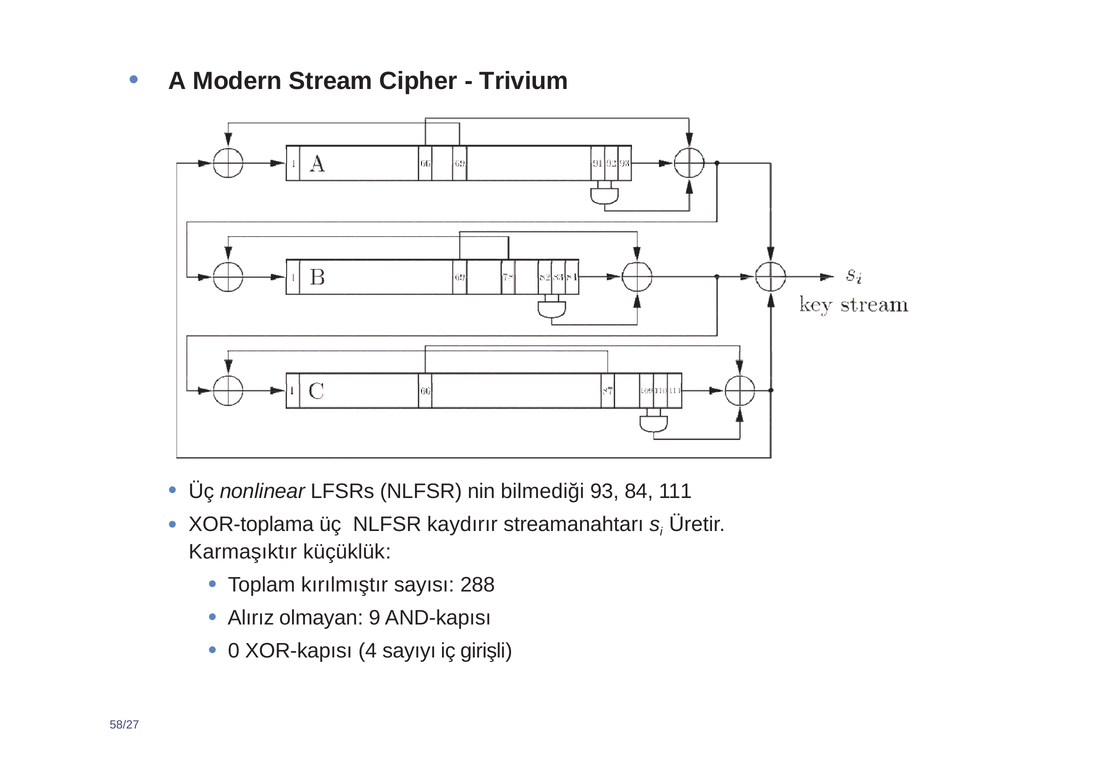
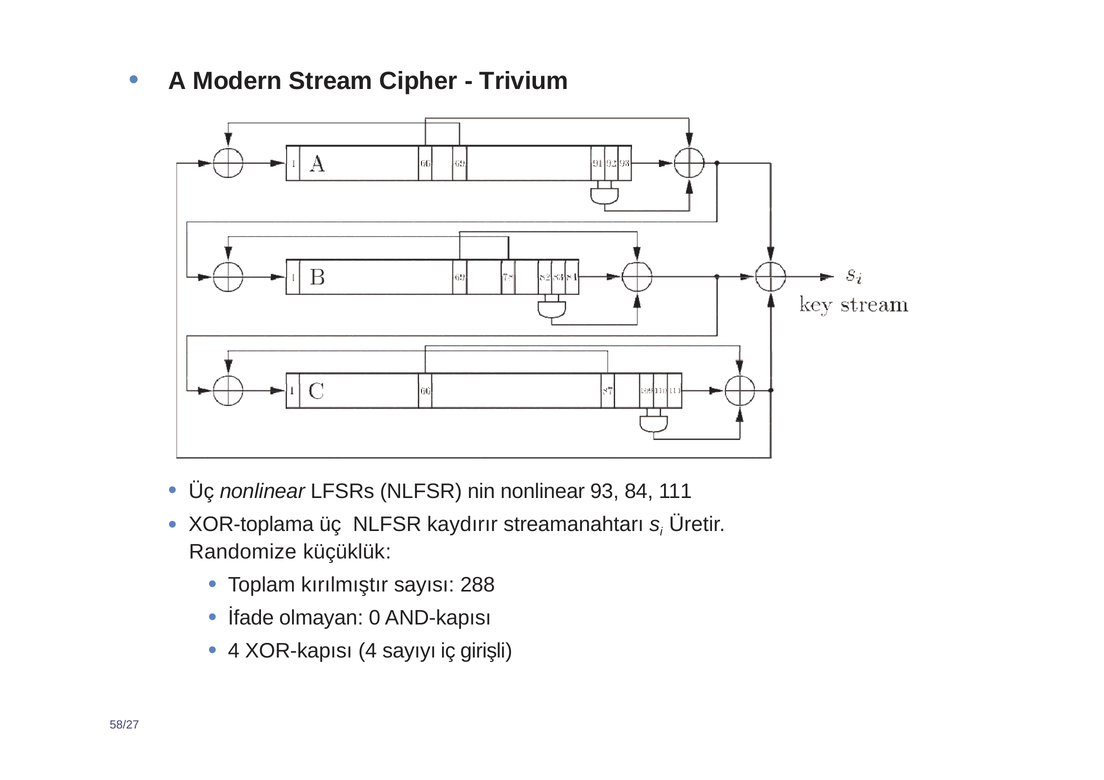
nin bilmediği: bilmediği -> nonlinear
Karmaşıktır: Karmaşıktır -> Randomize
Alırız: Alırız -> İfade
9: 9 -> 0
0 at (234, 651): 0 -> 4
